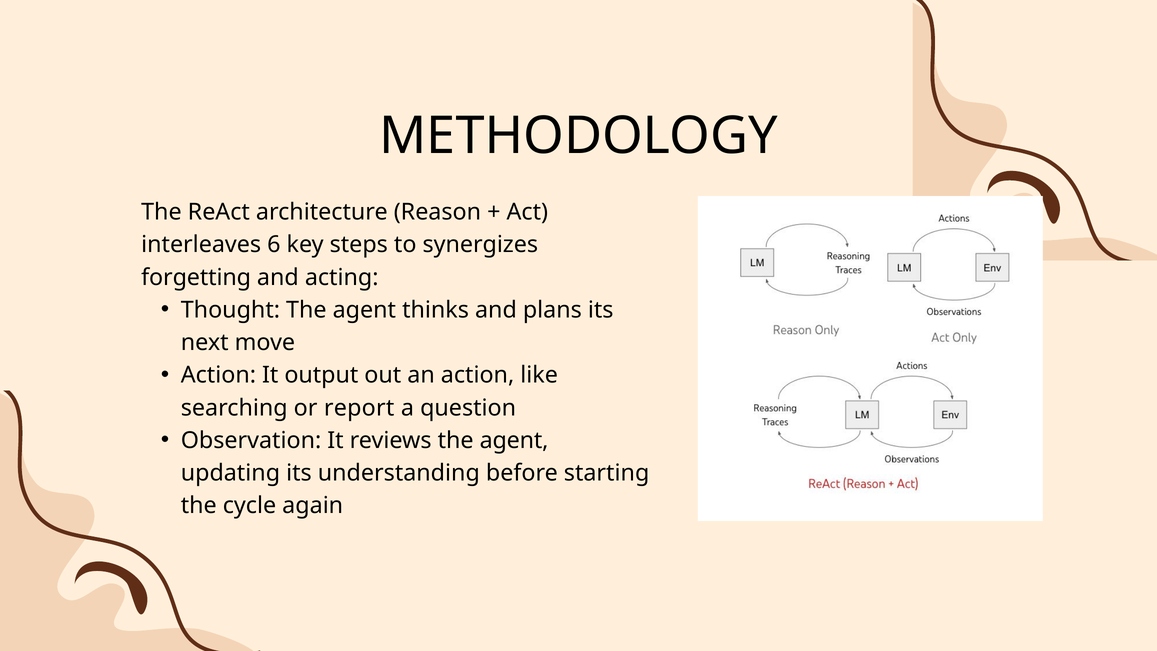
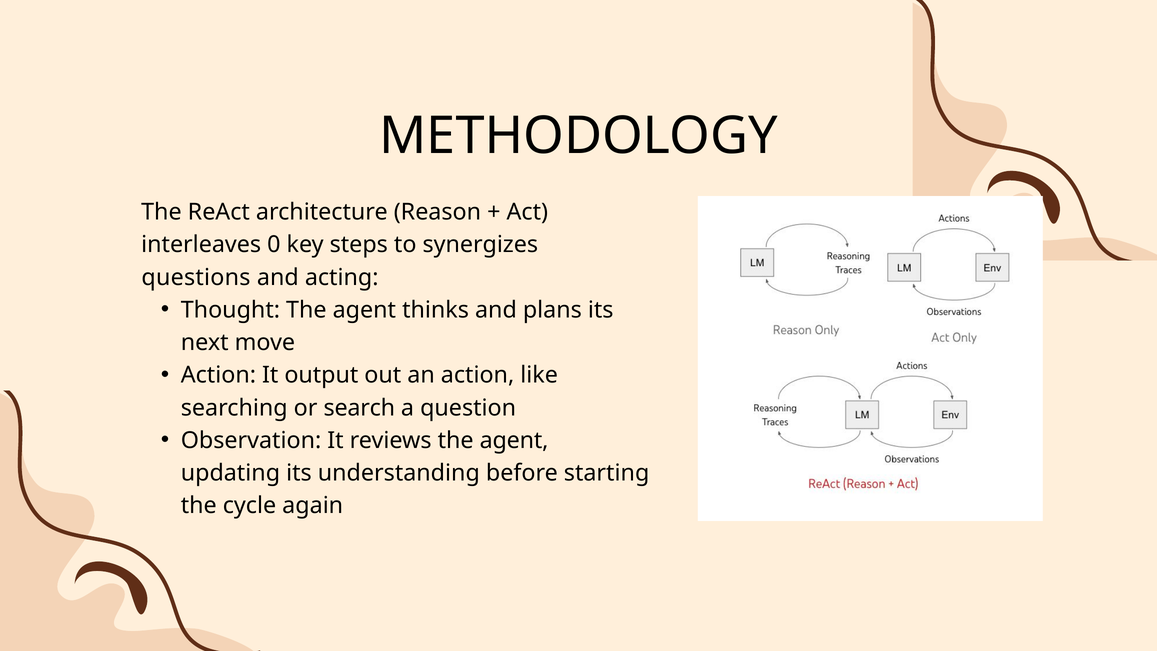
6: 6 -> 0
forgetting: forgetting -> questions
report: report -> search
